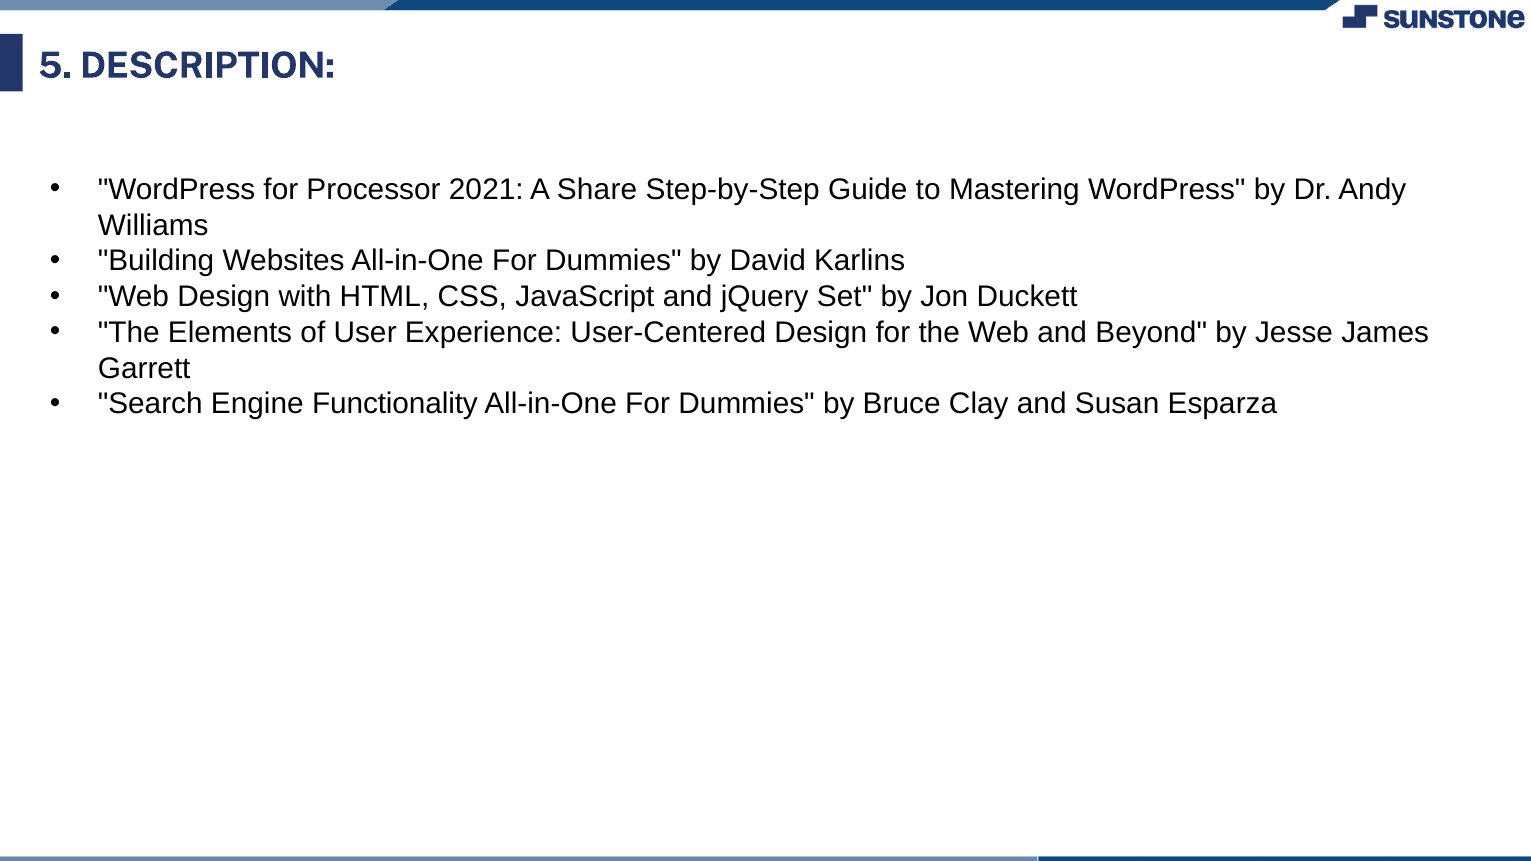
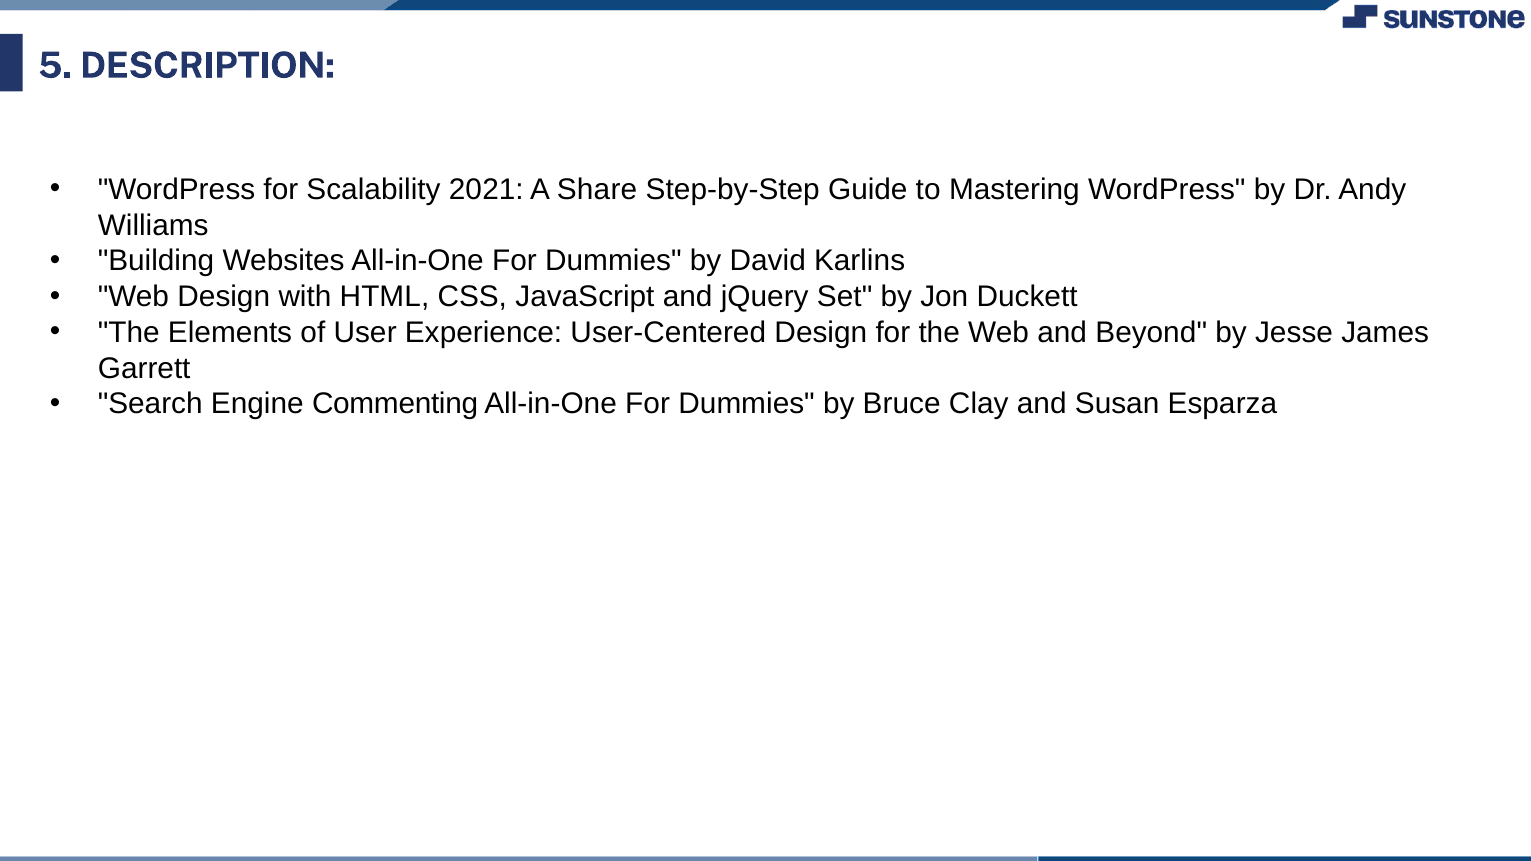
Processor: Processor -> Scalability
Functionality: Functionality -> Commenting
